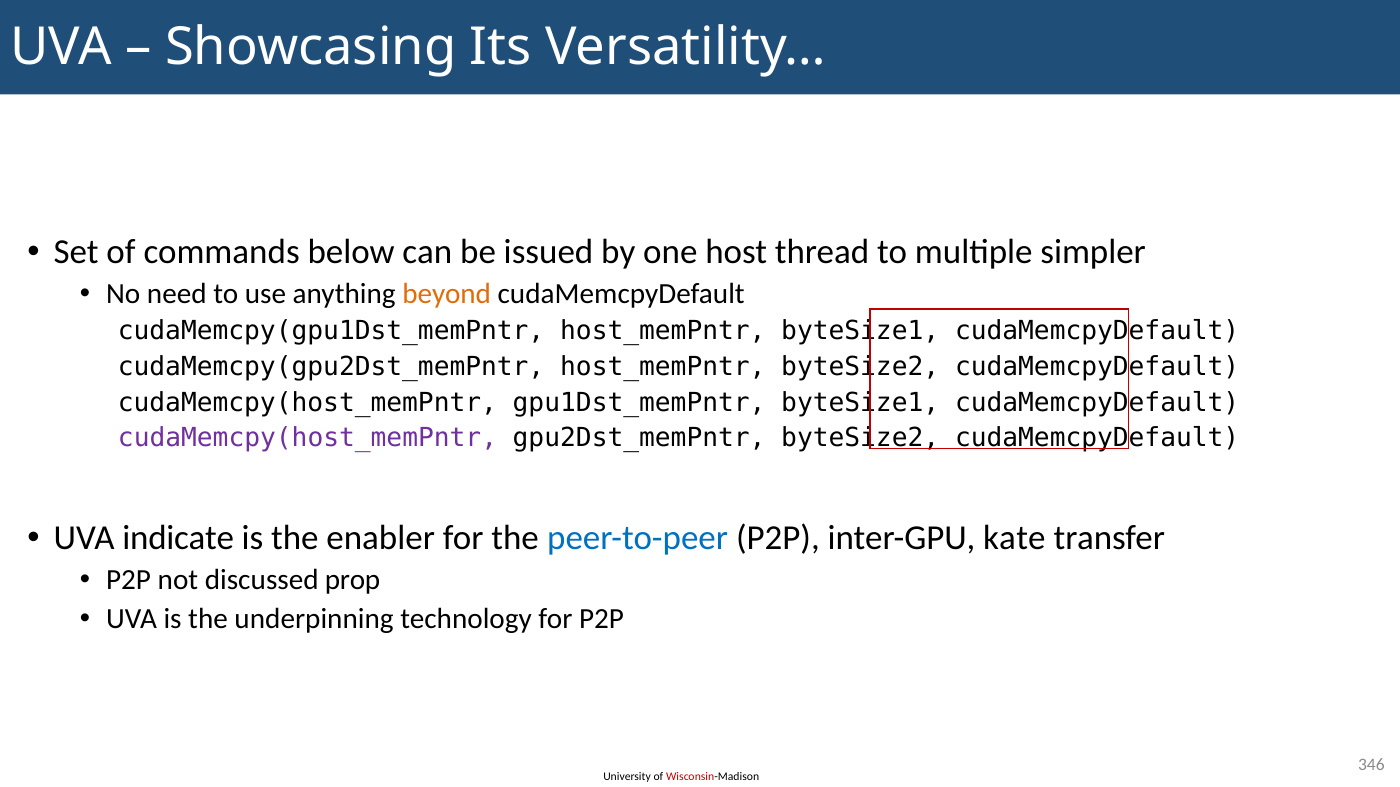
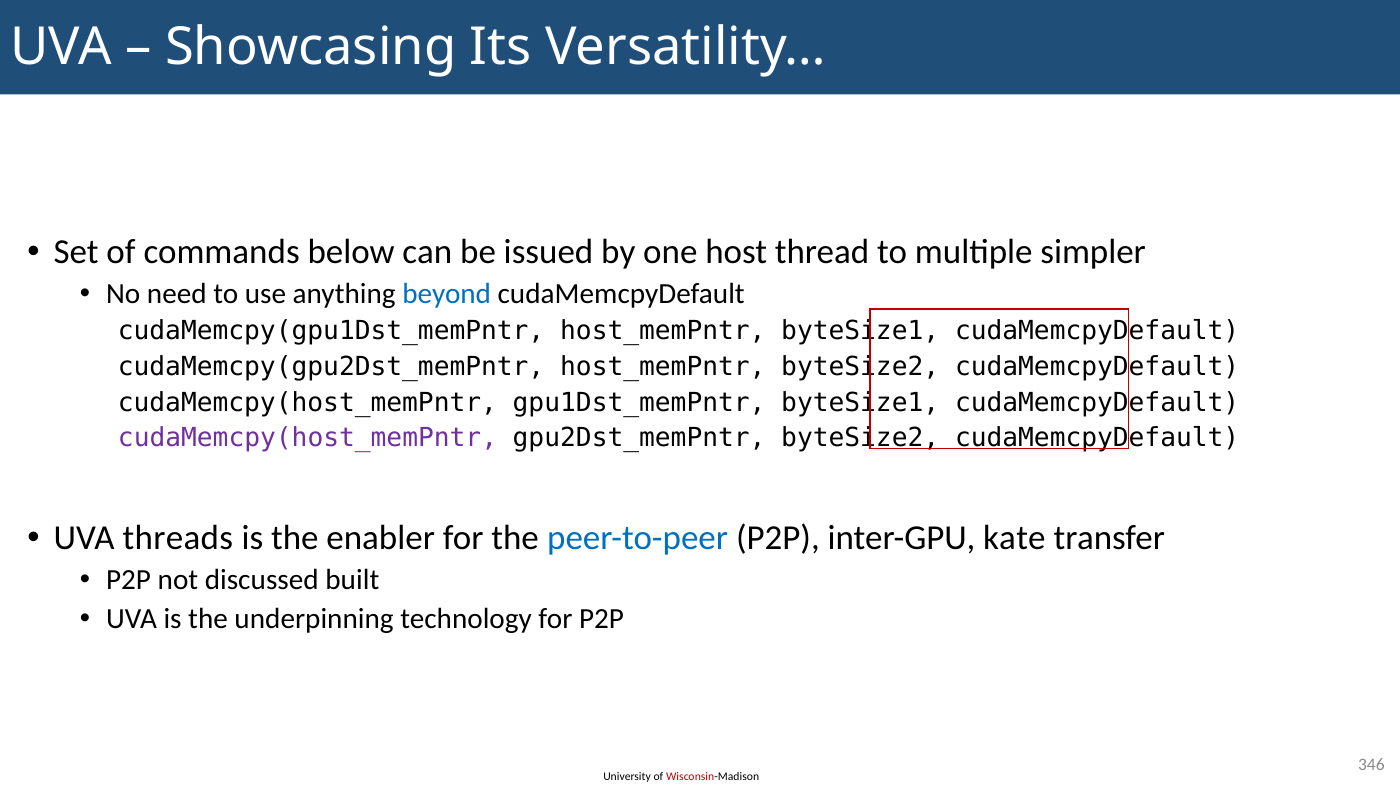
beyond colour: orange -> blue
indicate: indicate -> threads
prop: prop -> built
